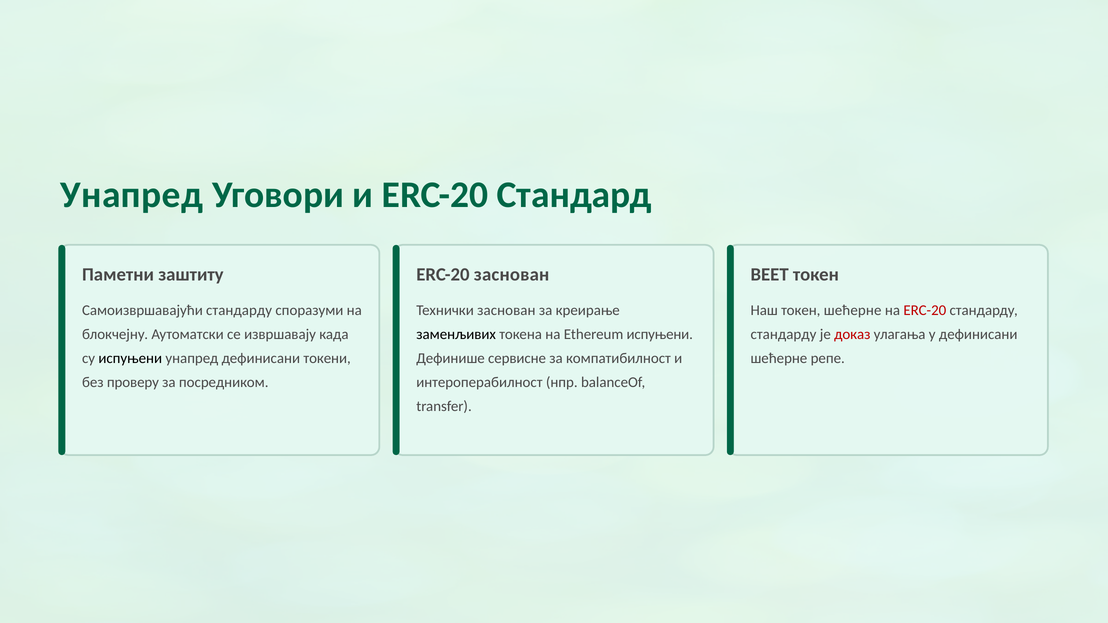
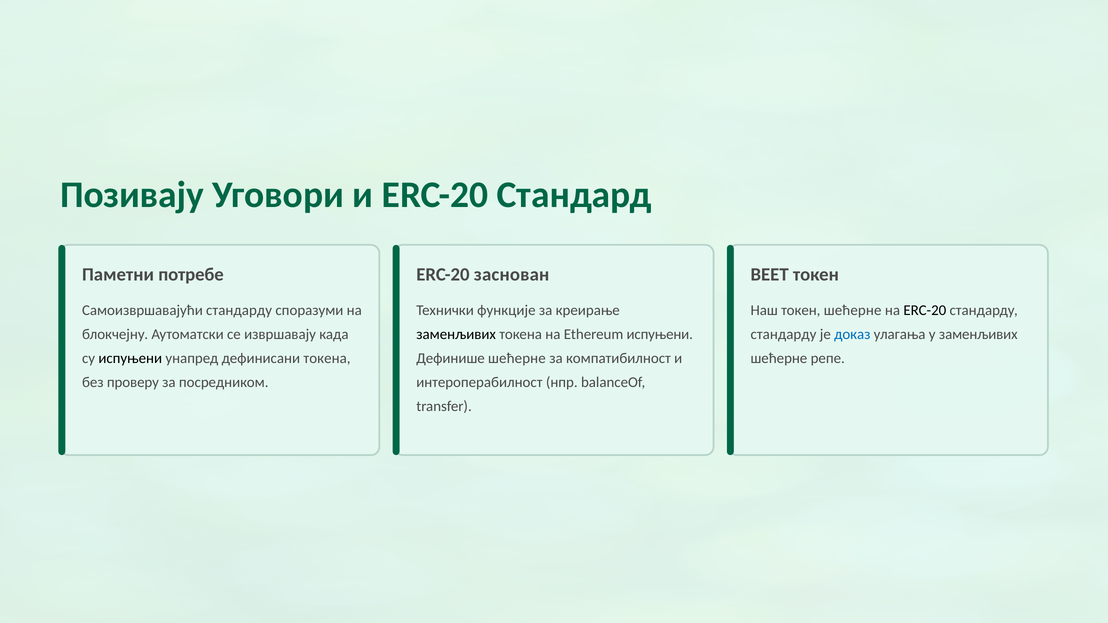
Унапред at (132, 195): Унапред -> Позивају
заштиту: заштиту -> потребе
Технички заснован: заснован -> функције
ЕRC-20 at (925, 310) colour: red -> black
доказ colour: red -> blue
у дефинисани: дефинисани -> заменљивих
дефинисани токени: токени -> токена
Дефинише сервисне: сервисне -> шећерне
